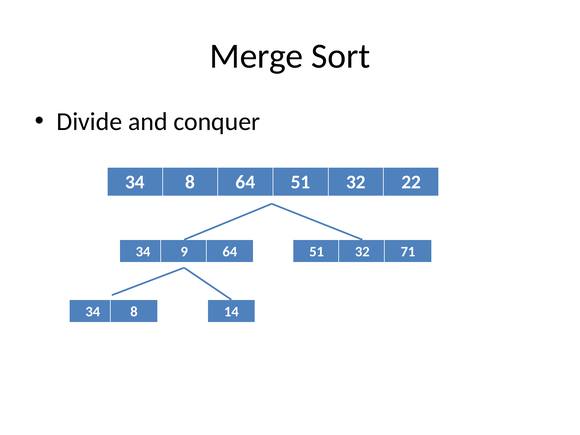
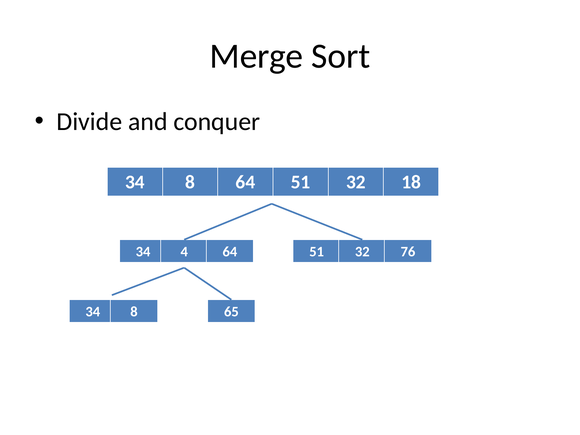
22: 22 -> 18
9: 9 -> 4
71: 71 -> 76
14: 14 -> 65
